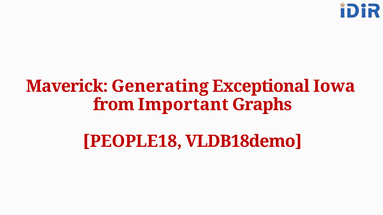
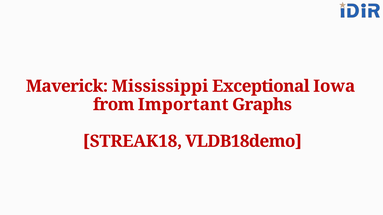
Generating: Generating -> Mississippi
PEOPLE18: PEOPLE18 -> STREAK18
